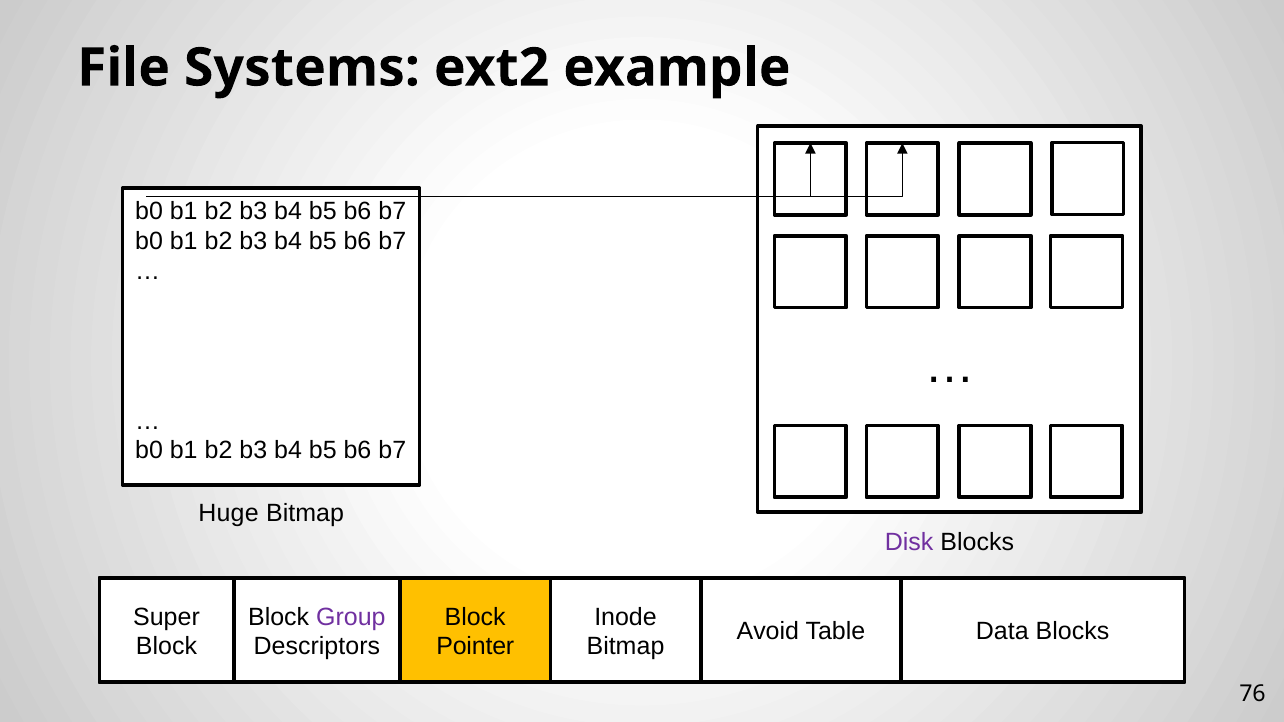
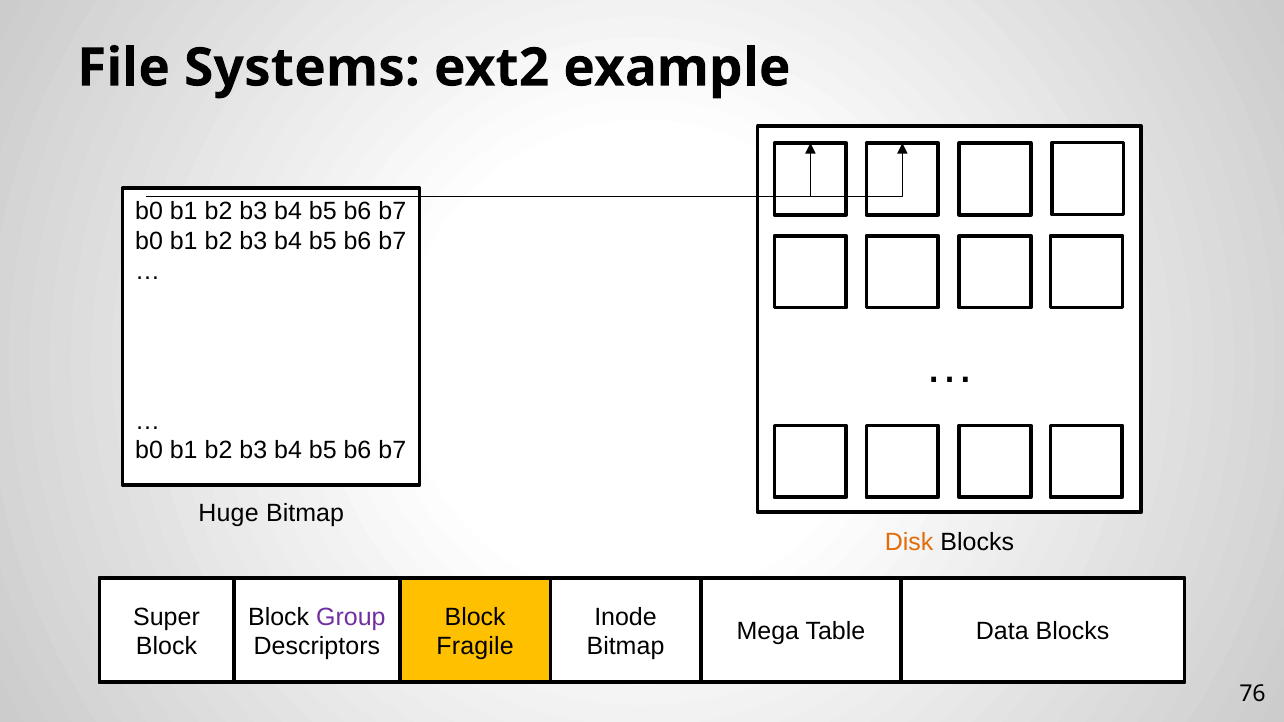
Disk colour: purple -> orange
Avoid: Avoid -> Mega
Pointer: Pointer -> Fragile
